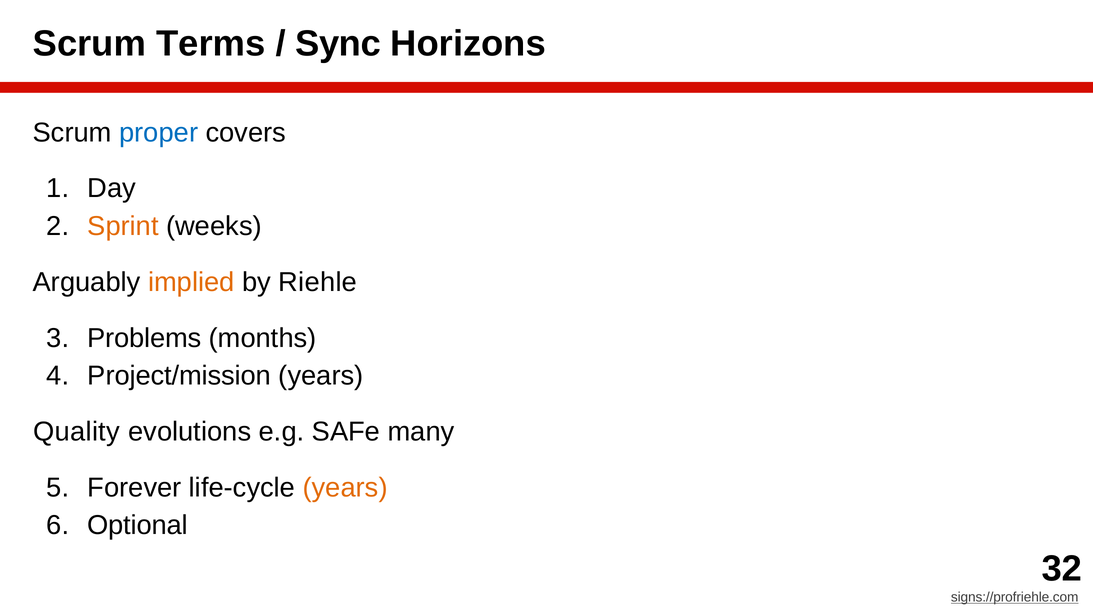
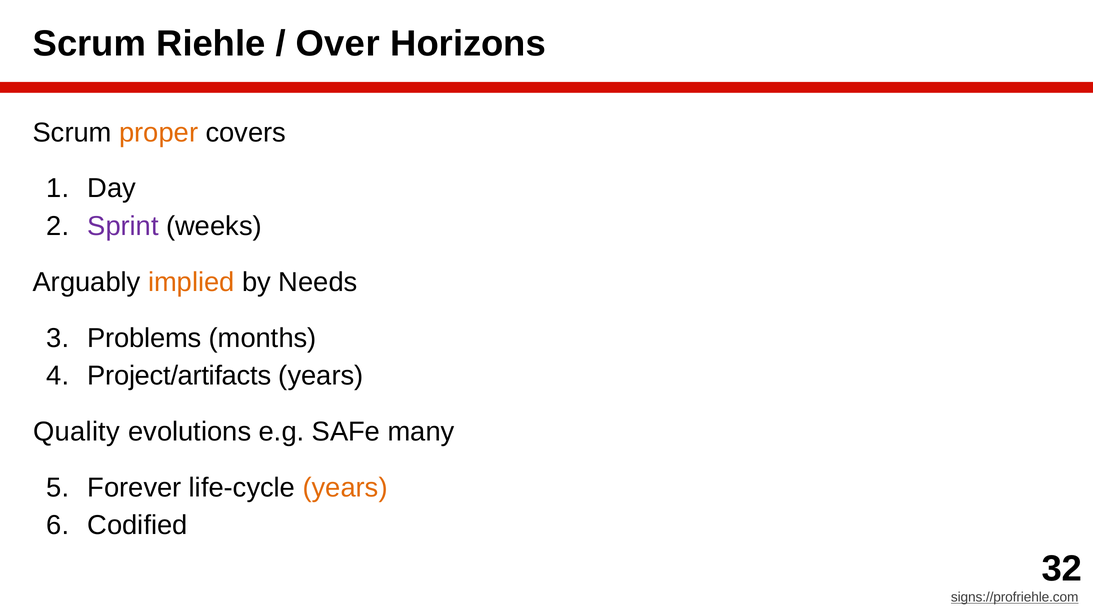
Terms: Terms -> Riehle
Sync: Sync -> Over
proper colour: blue -> orange
Sprint colour: orange -> purple
Riehle: Riehle -> Needs
Project/mission: Project/mission -> Project/artifacts
Optional: Optional -> Codified
